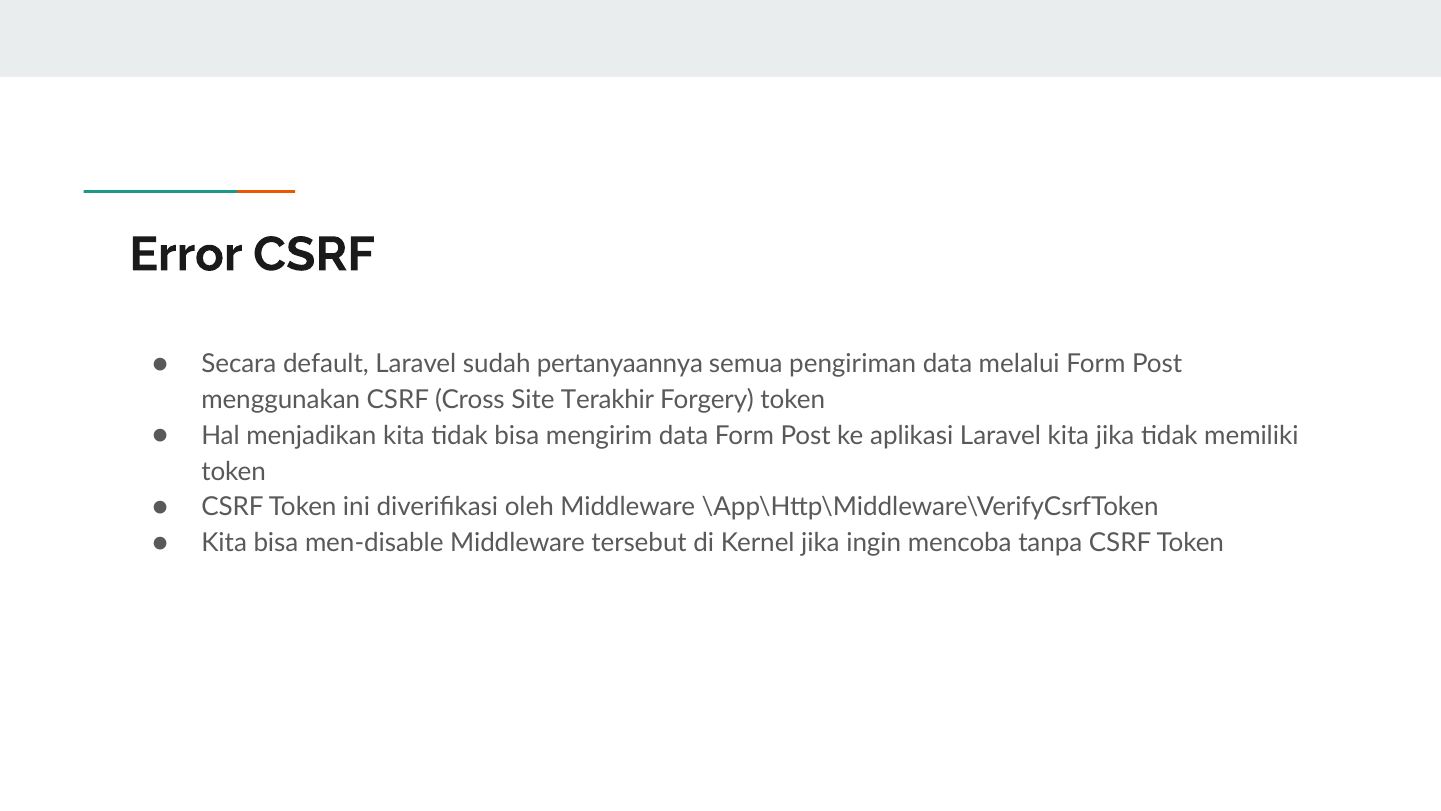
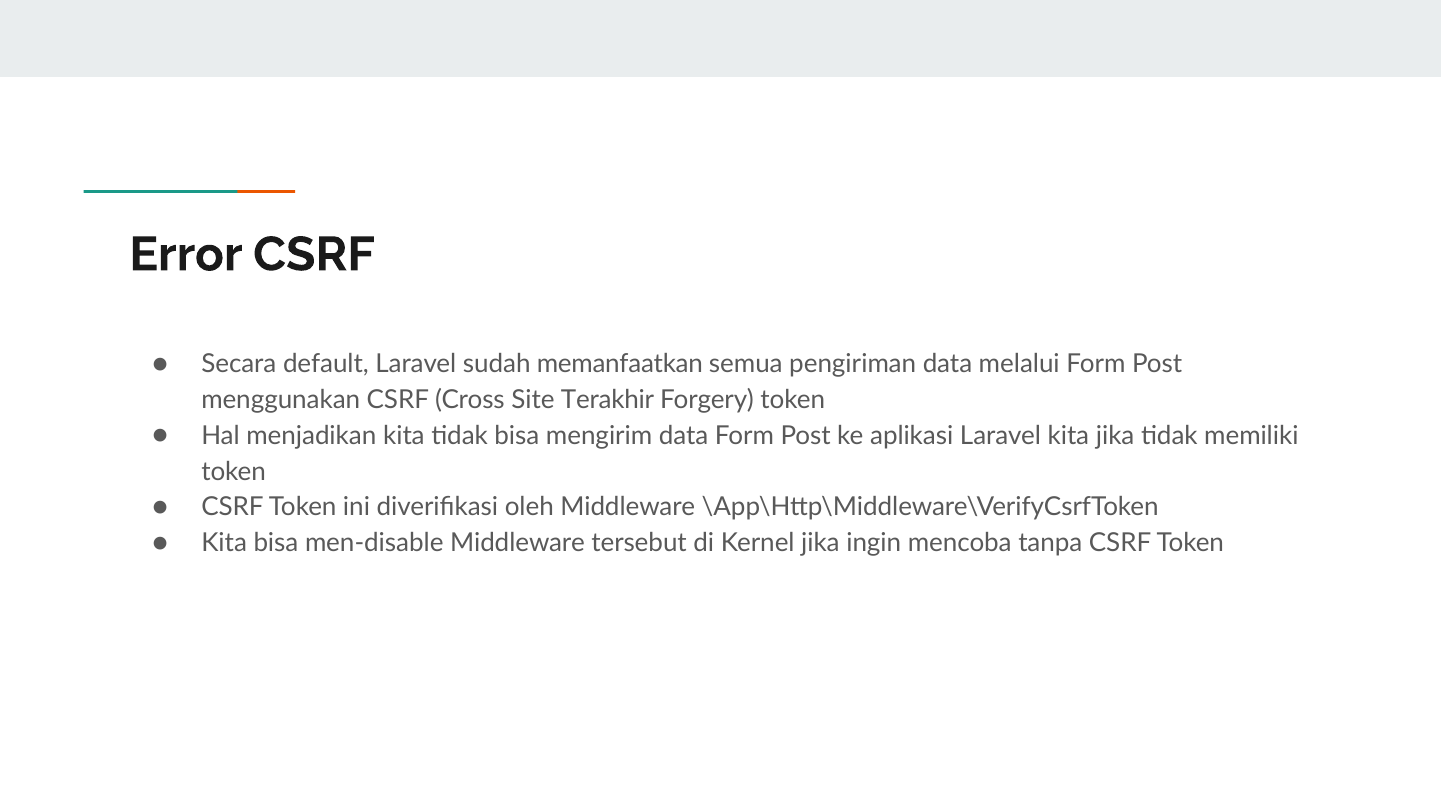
pertanyaannya: pertanyaannya -> memanfaatkan
